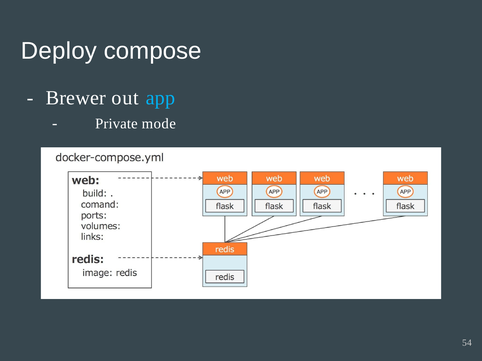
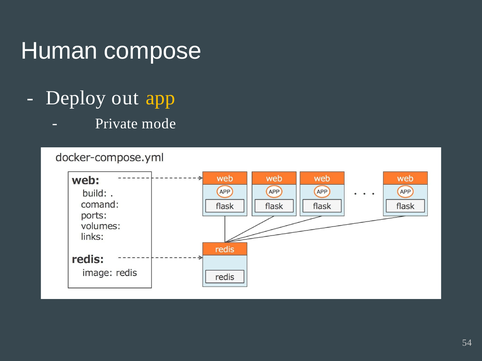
Deploy: Deploy -> Human
Brewer: Brewer -> Deploy
app colour: light blue -> yellow
